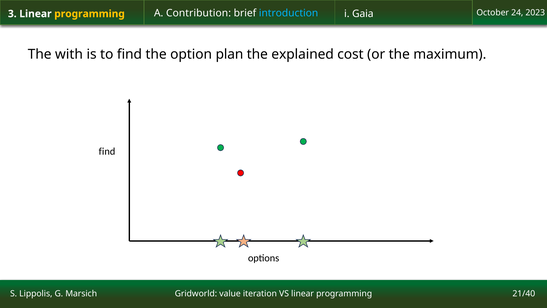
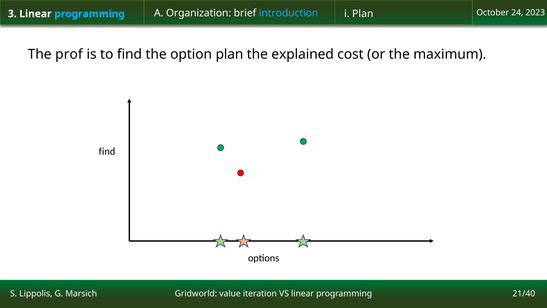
Contribution: Contribution -> Organization
programming at (90, 14) colour: yellow -> light blue
i Gaia: Gaia -> Plan
with: with -> prof
